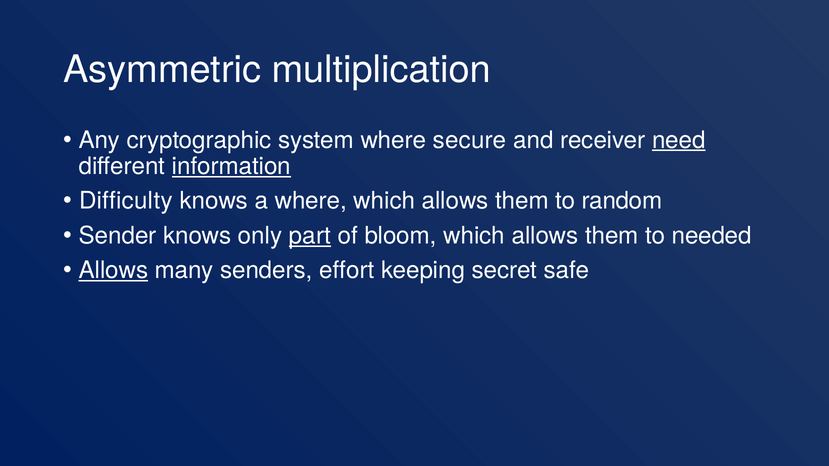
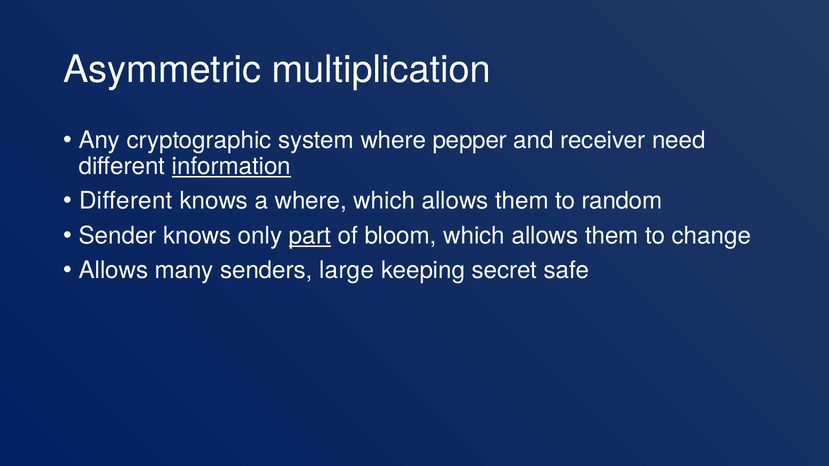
secure: secure -> pepper
need underline: present -> none
Difficulty at (126, 201): Difficulty -> Different
needed: needed -> change
Allows at (113, 271) underline: present -> none
effort: effort -> large
